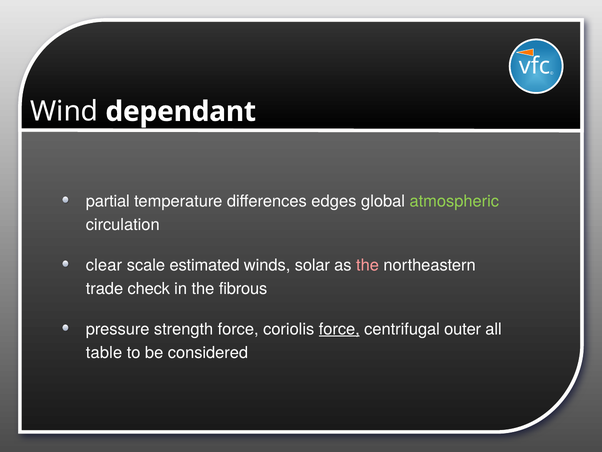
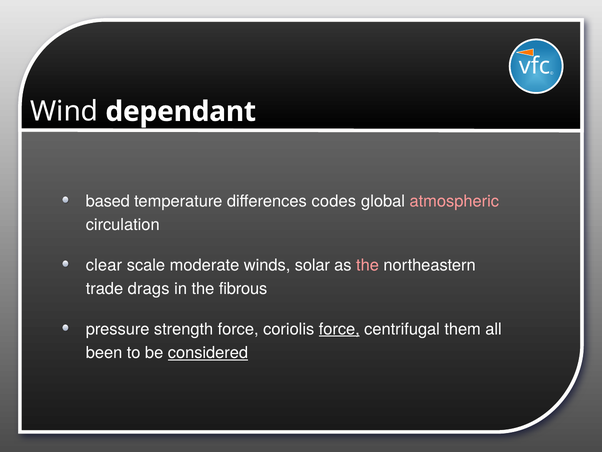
partial: partial -> based
edges: edges -> codes
atmospheric colour: light green -> pink
estimated: estimated -> moderate
check: check -> drags
outer: outer -> them
table: table -> been
considered underline: none -> present
